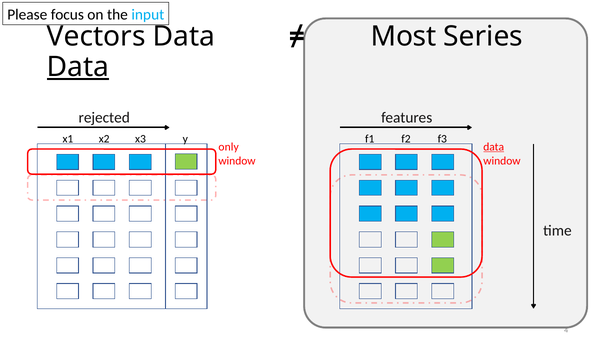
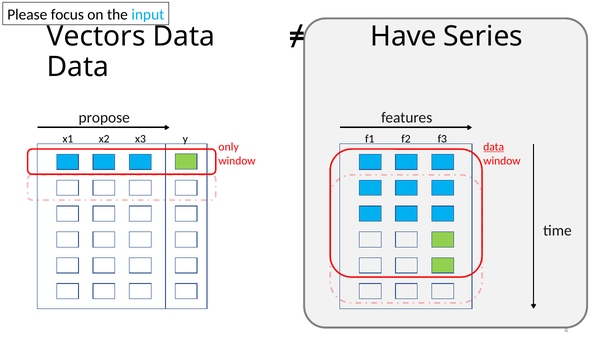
Most: Most -> Have
Data at (78, 67) underline: present -> none
rejected: rejected -> propose
